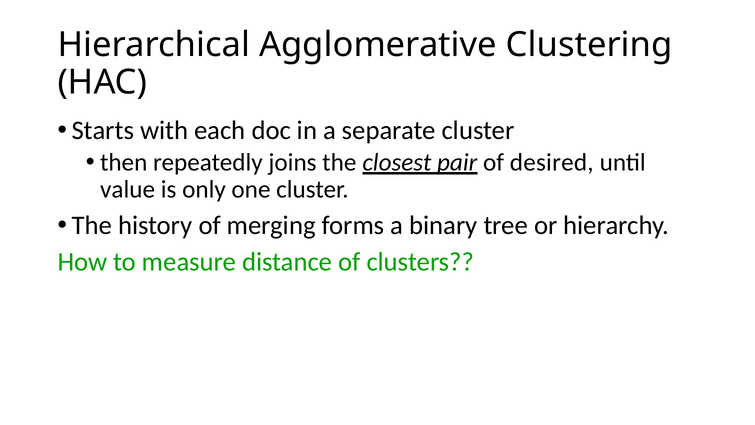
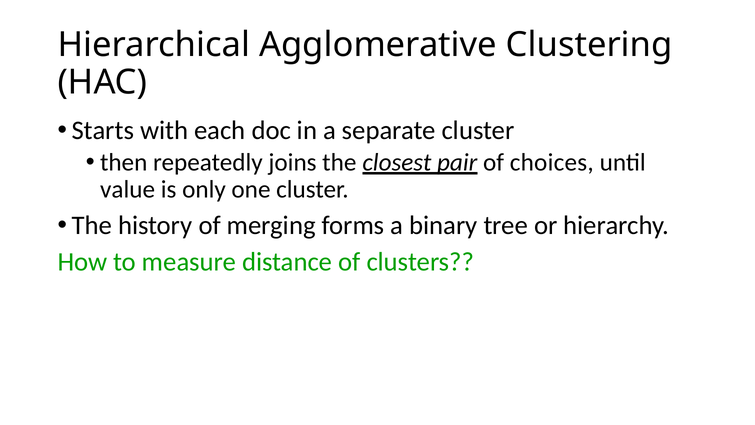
desired: desired -> choices
